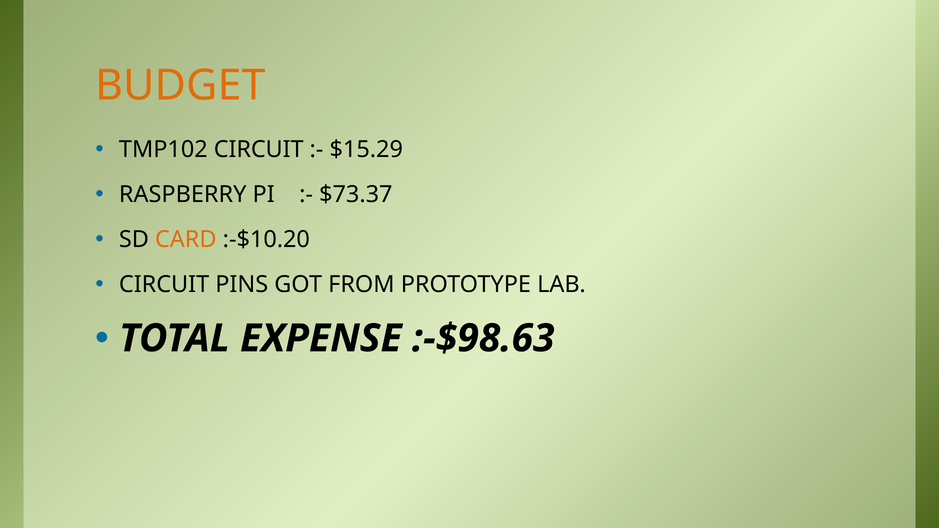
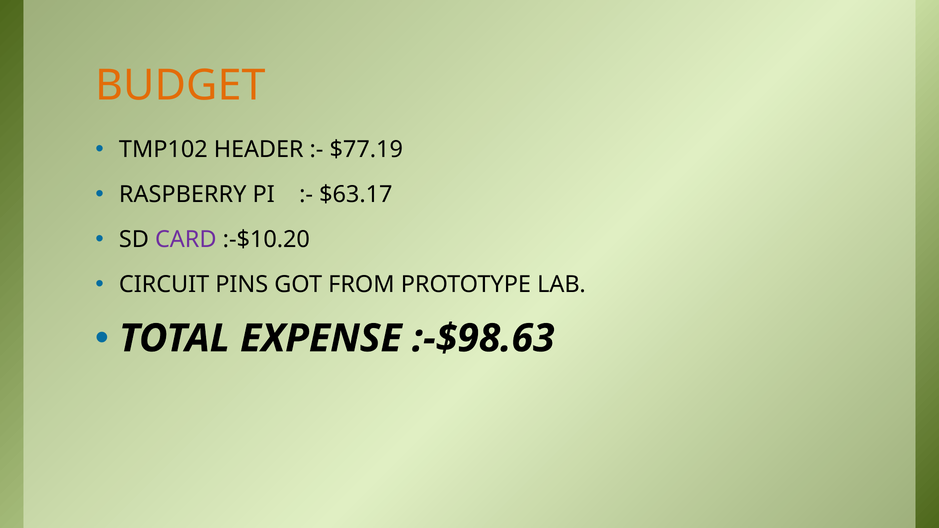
TMP102 CIRCUIT: CIRCUIT -> HEADER
$15.29: $15.29 -> $77.19
$73.37: $73.37 -> $63.17
CARD colour: orange -> purple
